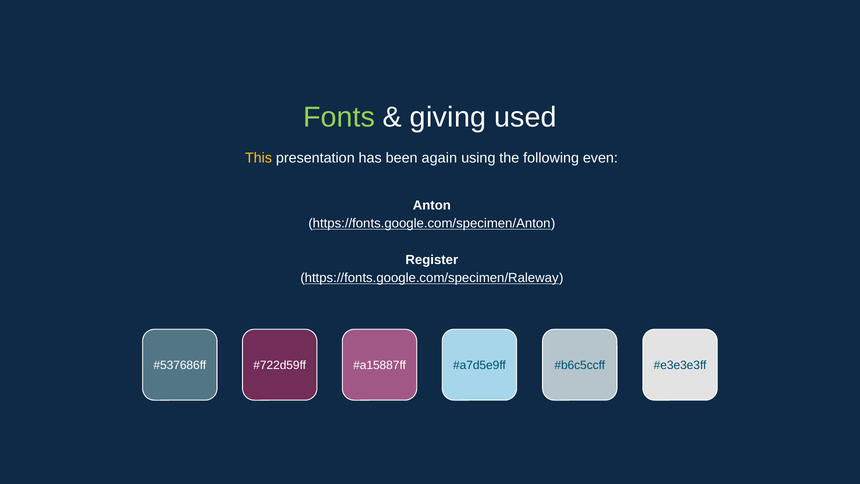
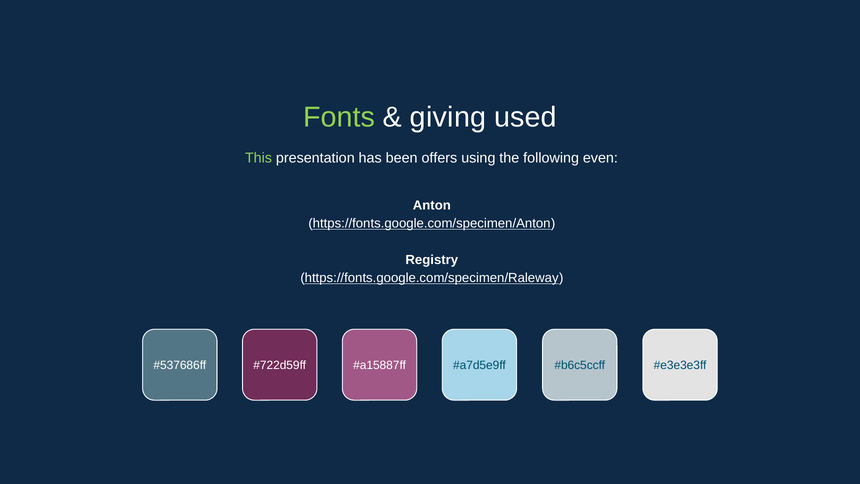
This colour: yellow -> light green
again: again -> offers
Register: Register -> Registry
